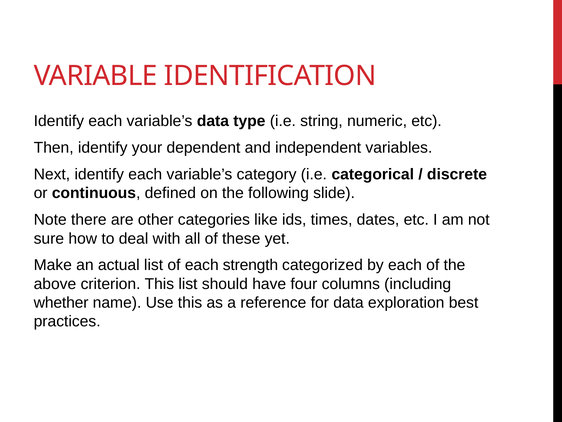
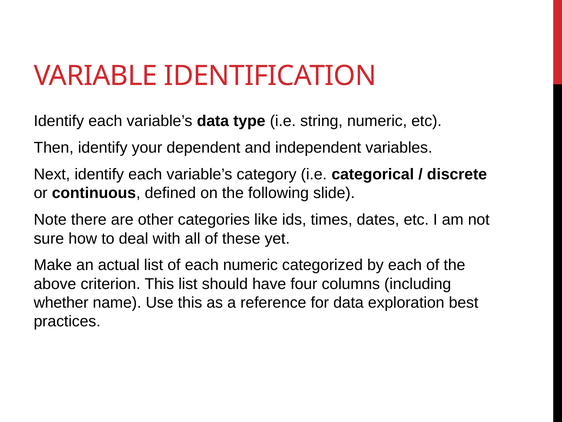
each strength: strength -> numeric
